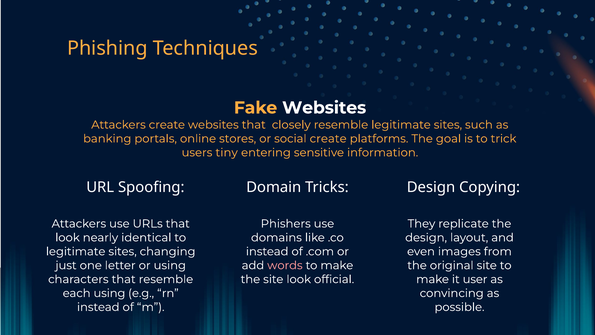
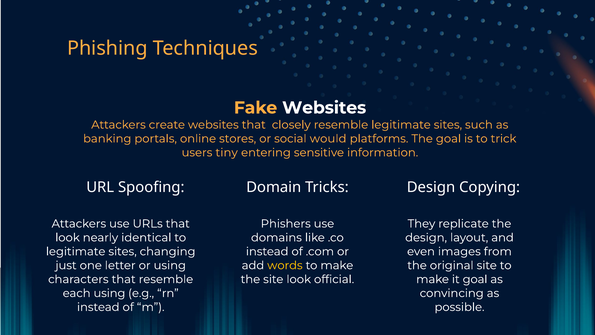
social create: create -> would
words colour: pink -> yellow
it user: user -> goal
